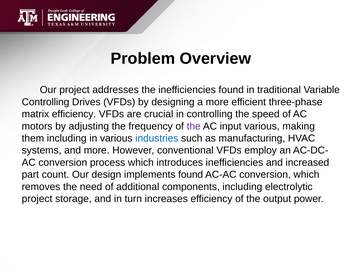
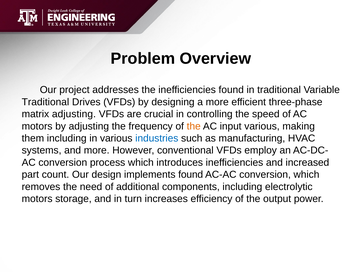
Controlling at (46, 102): Controlling -> Traditional
matrix efficiency: efficiency -> adjusting
the at (194, 126) colour: purple -> orange
project at (37, 198): project -> motors
